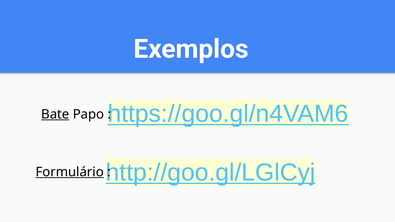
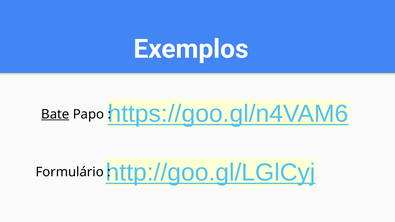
Formulário underline: present -> none
